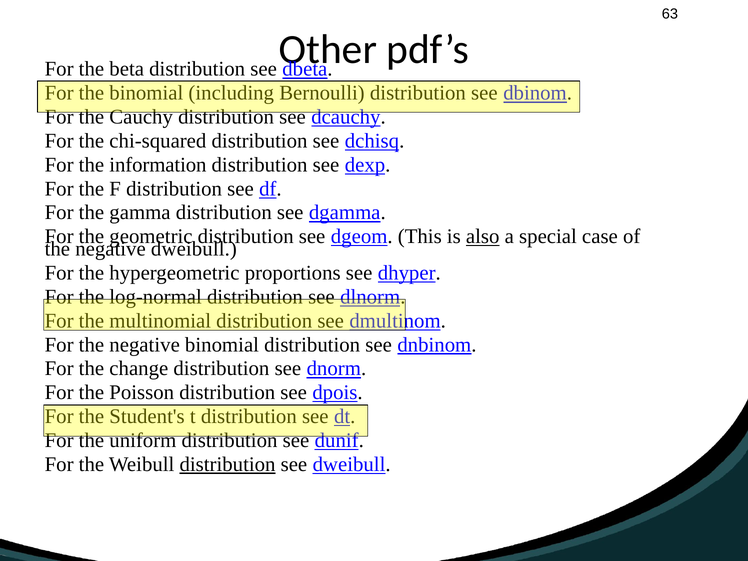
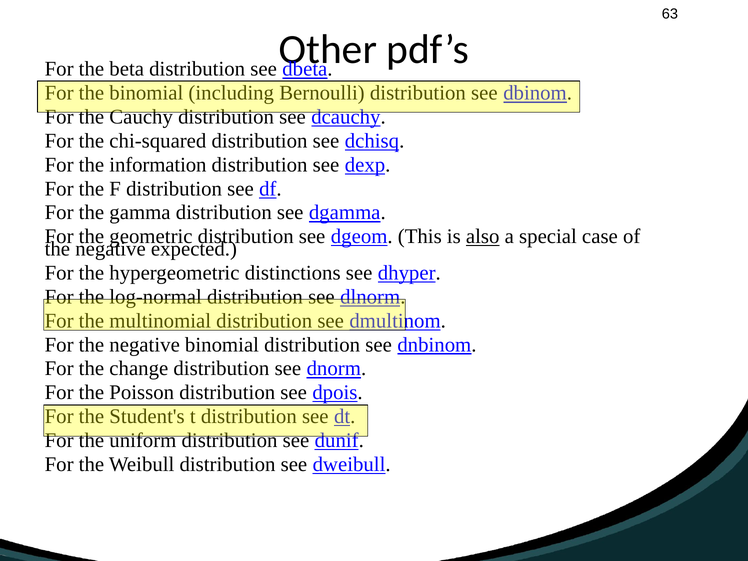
dweibull at (194, 249): dweibull -> expected
proportions: proportions -> distinctions
distribution at (228, 464) underline: present -> none
